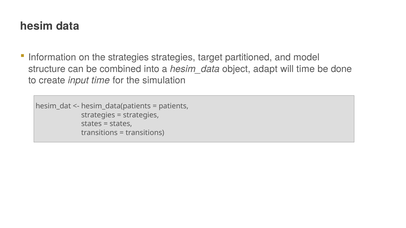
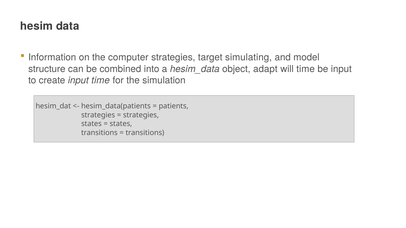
the strategies: strategies -> computer
partitioned: partitioned -> simulating
be done: done -> input
